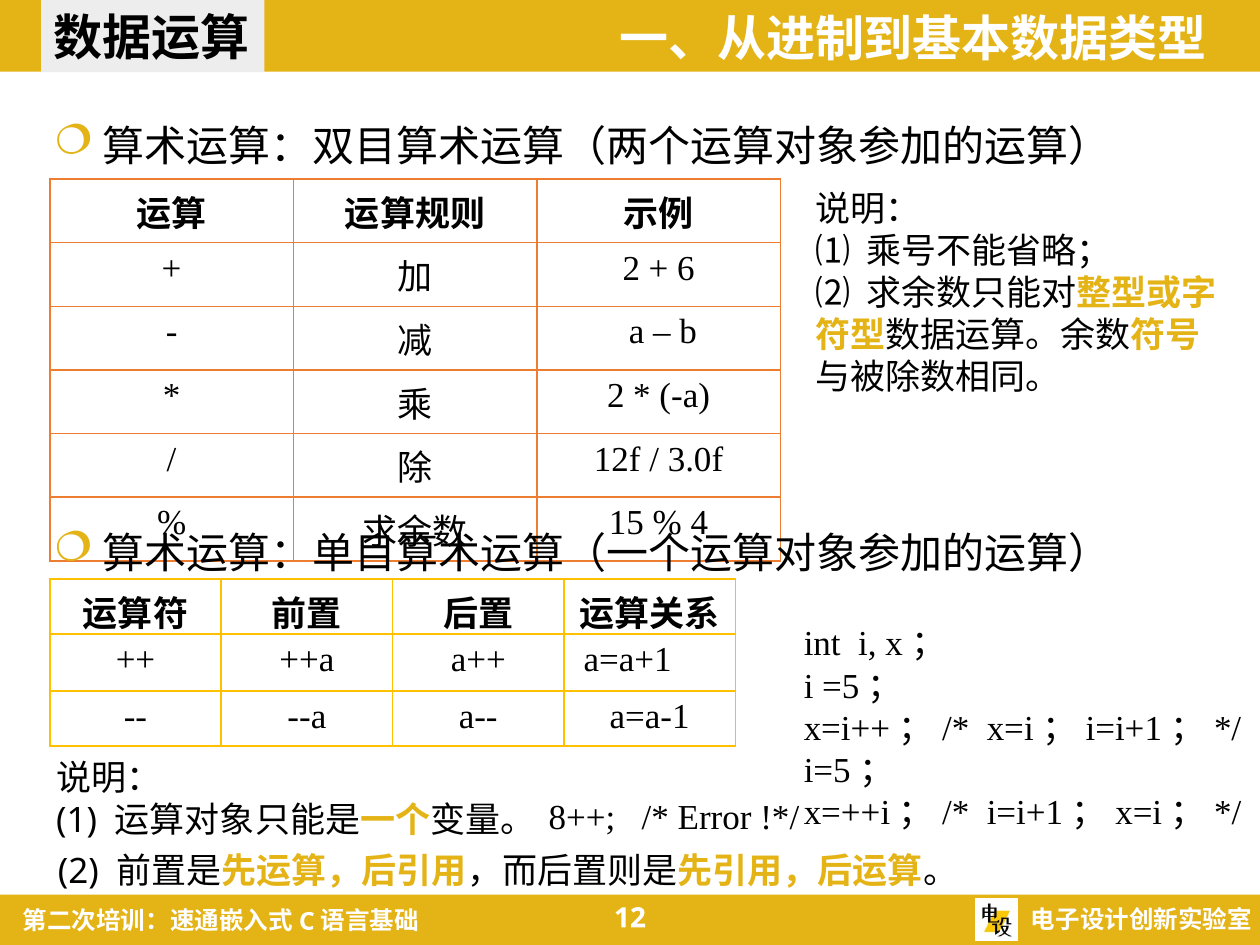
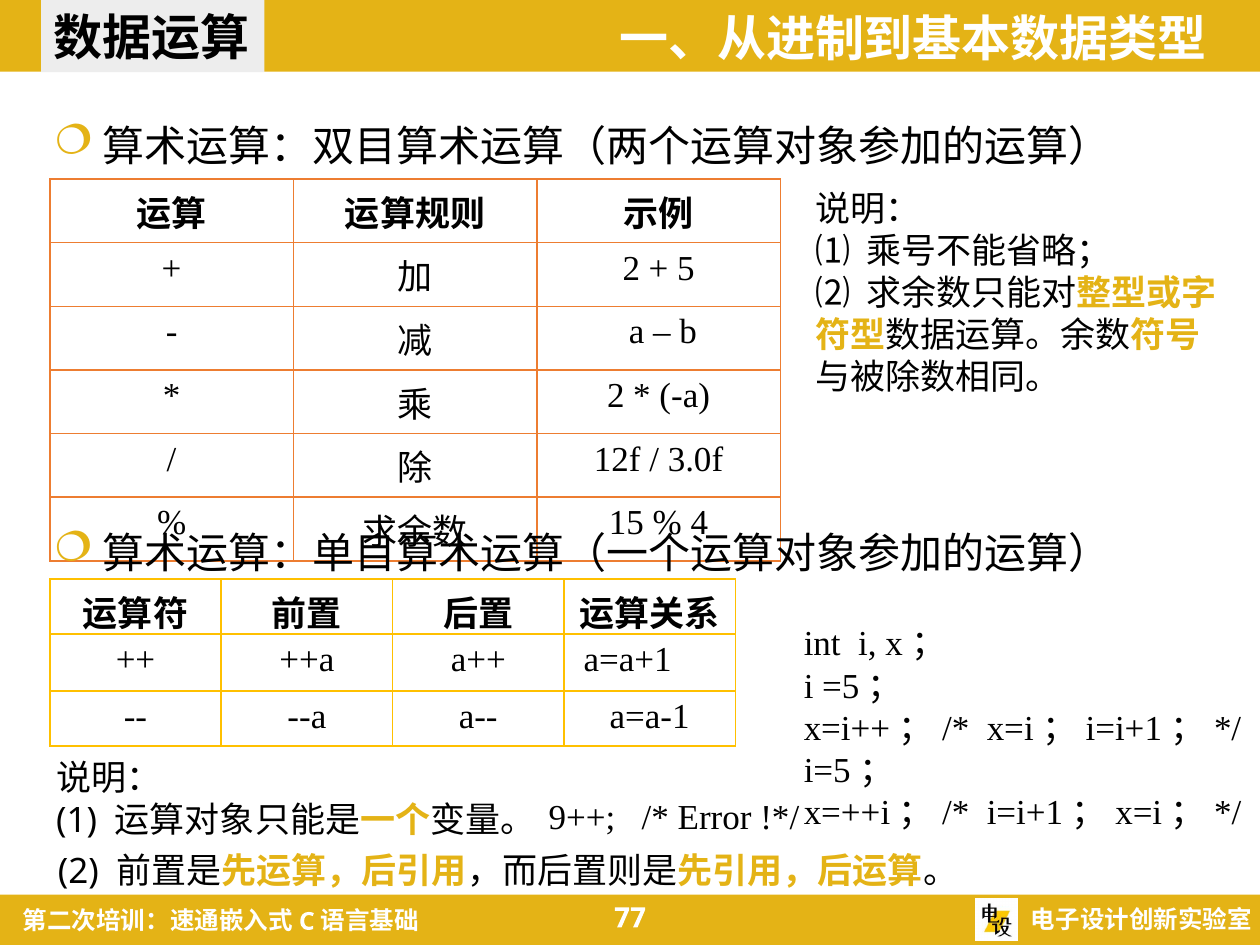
6: 6 -> 5
8++: 8++ -> 9++
12: 12 -> 77
